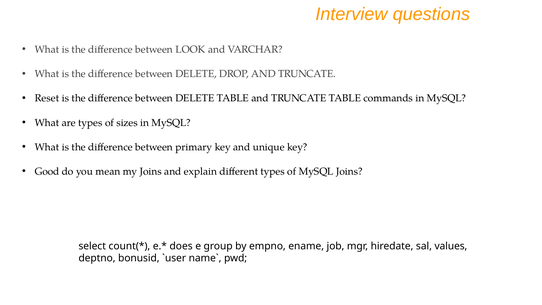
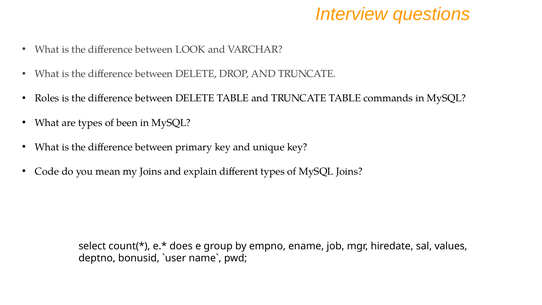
Reset: Reset -> Roles
sizes: sizes -> been
Good: Good -> Code
